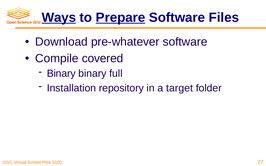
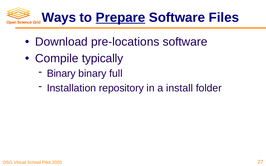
Ways underline: present -> none
pre-whatever: pre-whatever -> pre-locations
covered: covered -> typically
target: target -> install
